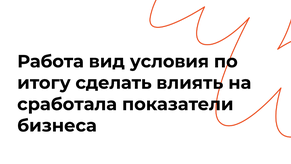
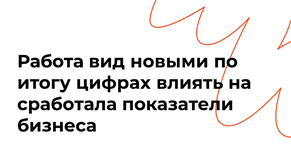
условия: условия -> новыми
сделать: сделать -> цифрах
